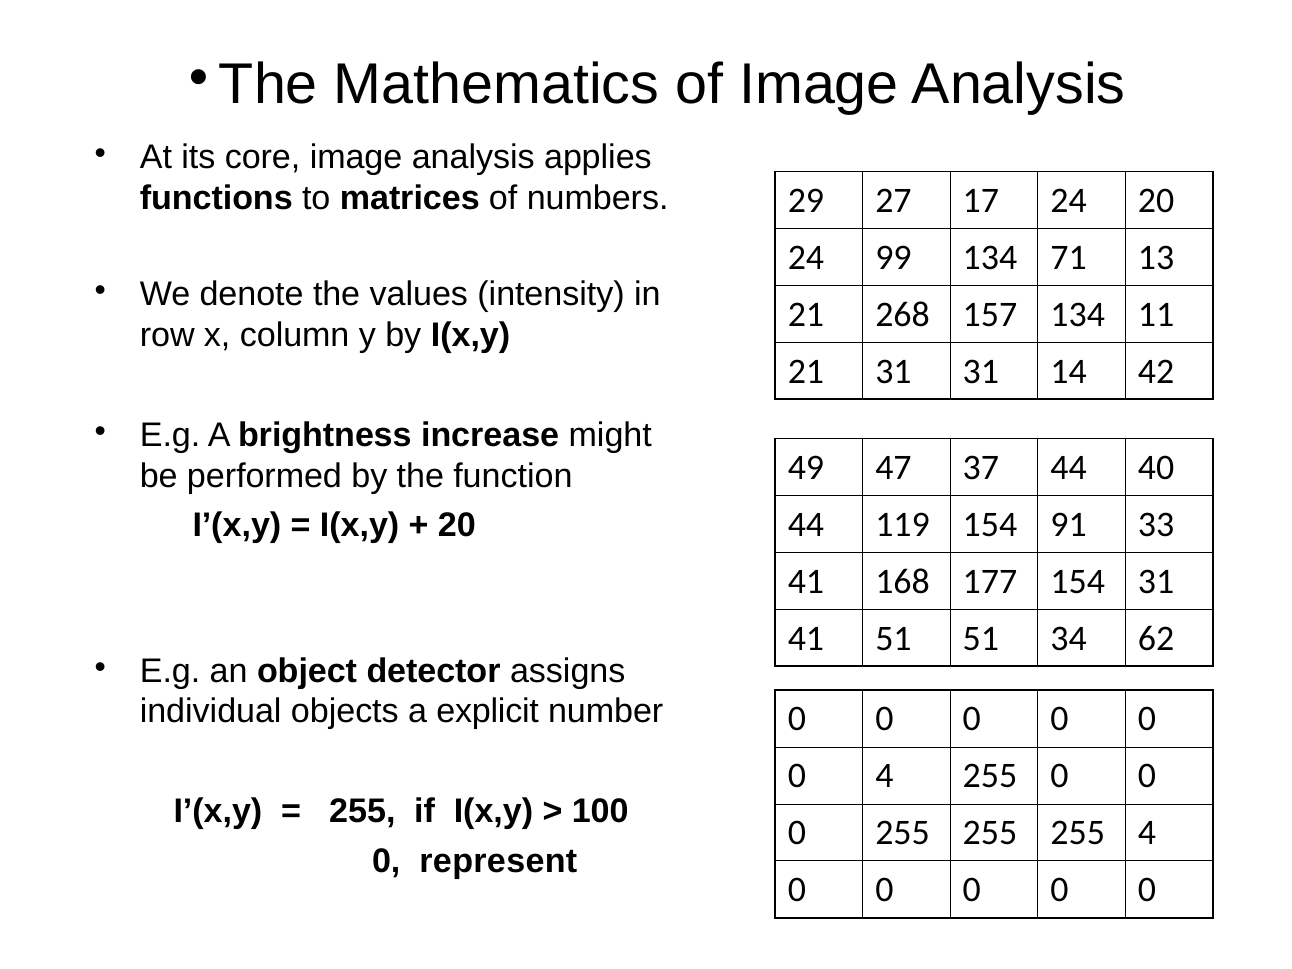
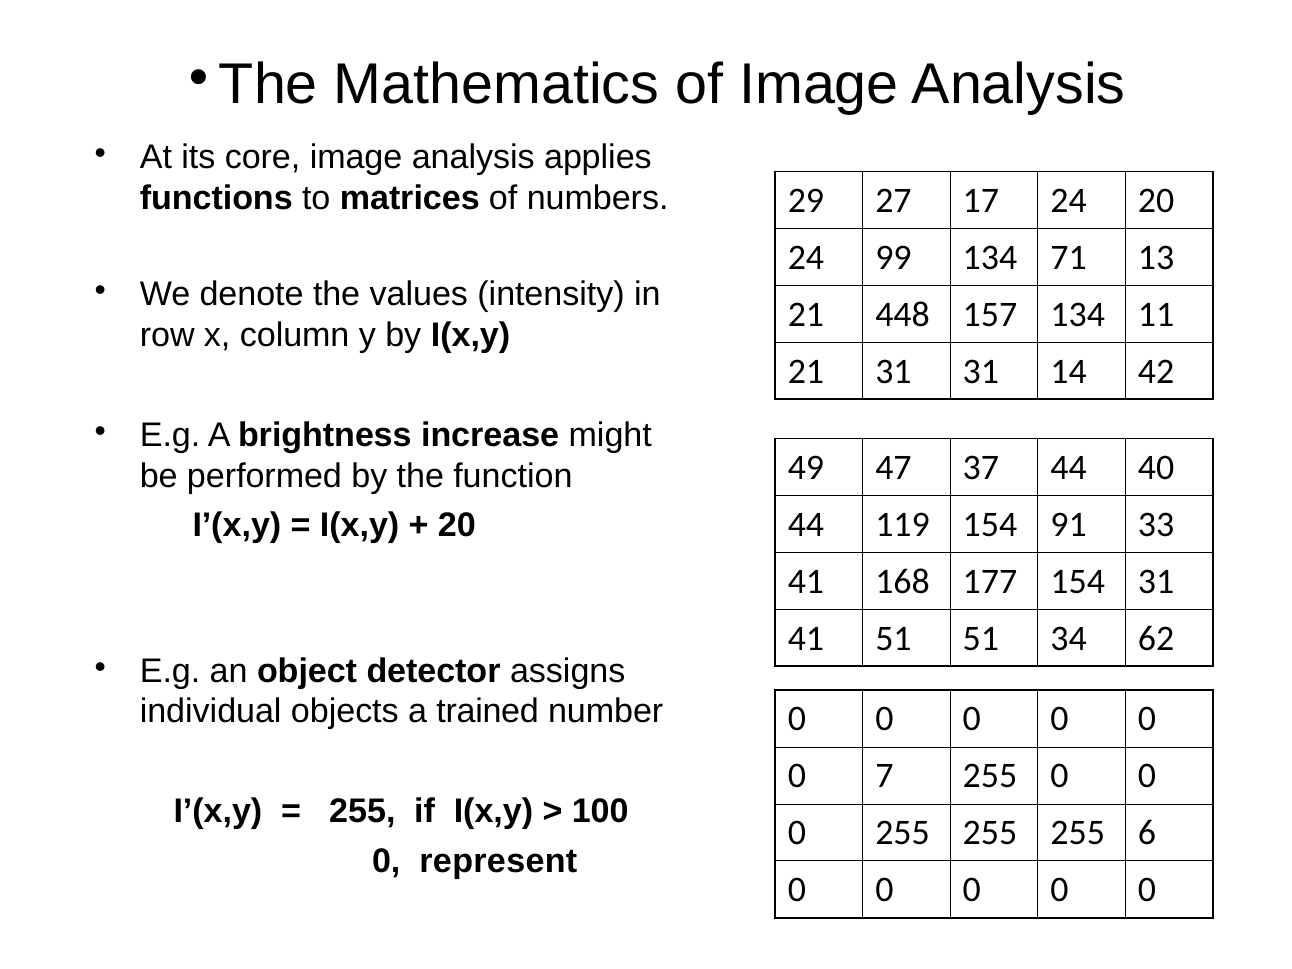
268: 268 -> 448
explicit: explicit -> trained
0 4: 4 -> 7
255 4: 4 -> 6
